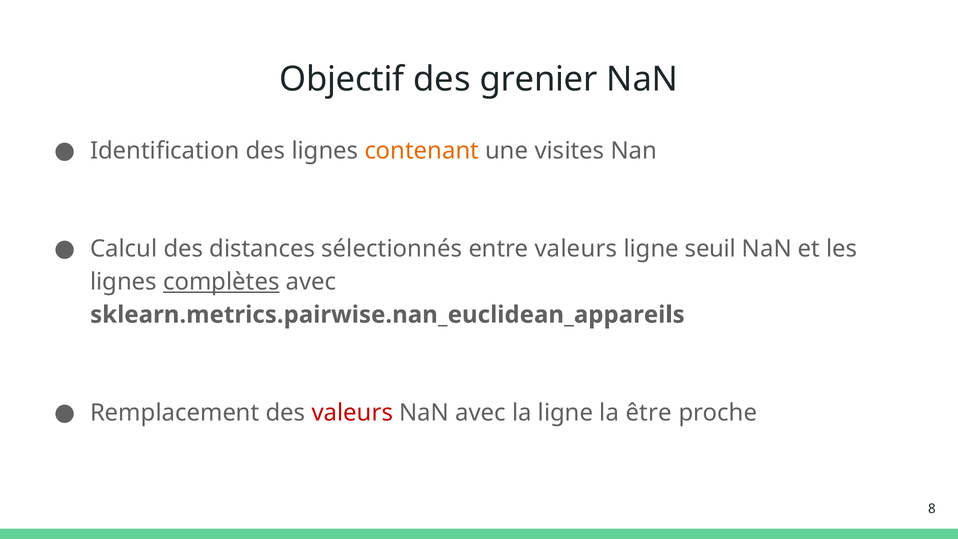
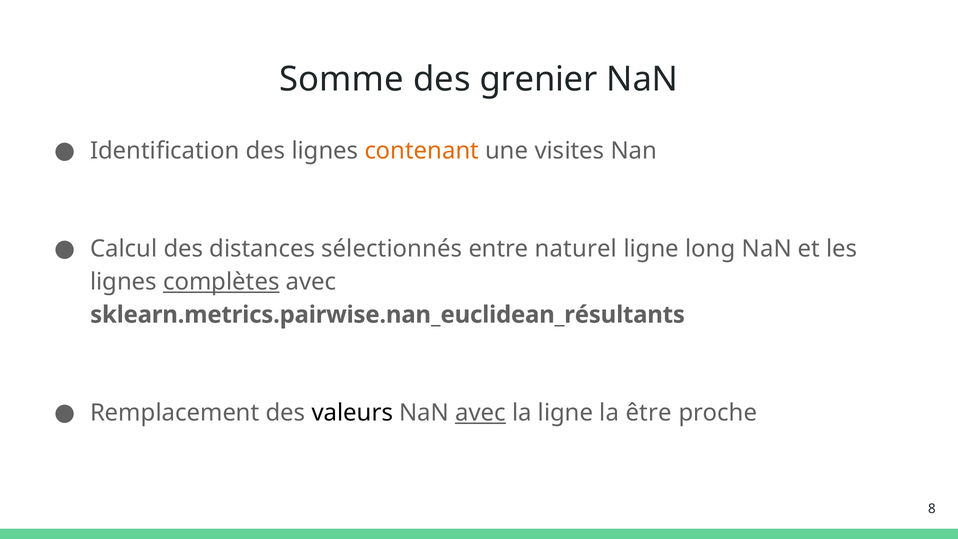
Objectif: Objectif -> Somme
entre valeurs: valeurs -> naturel
seuil: seuil -> long
sklearn.metrics.pairwise.nan_euclidean_appareils: sklearn.metrics.pairwise.nan_euclidean_appareils -> sklearn.metrics.pairwise.nan_euclidean_résultants
valeurs at (352, 413) colour: red -> black
avec at (481, 413) underline: none -> present
